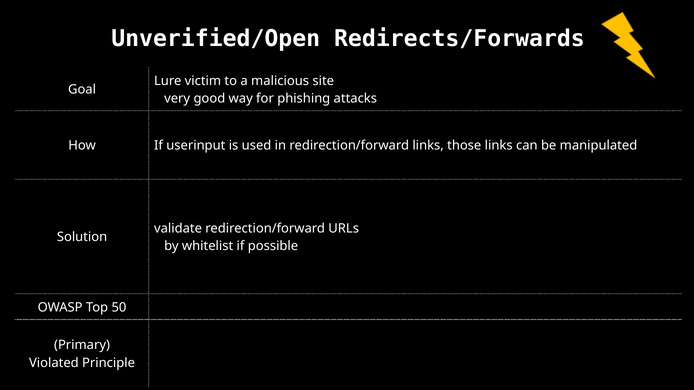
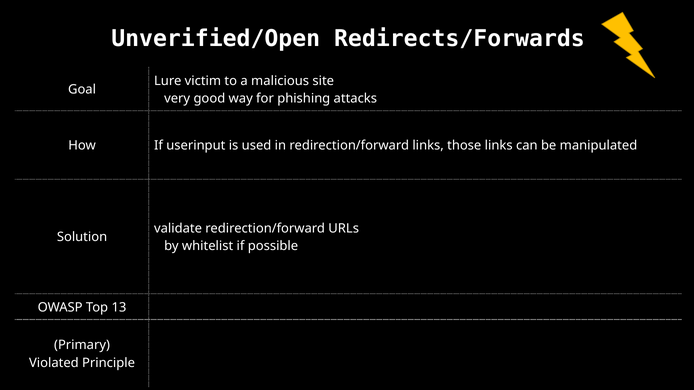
50: 50 -> 13
